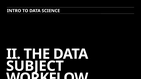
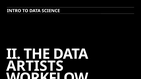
SUBJECT: SUBJECT -> ARTISTS
